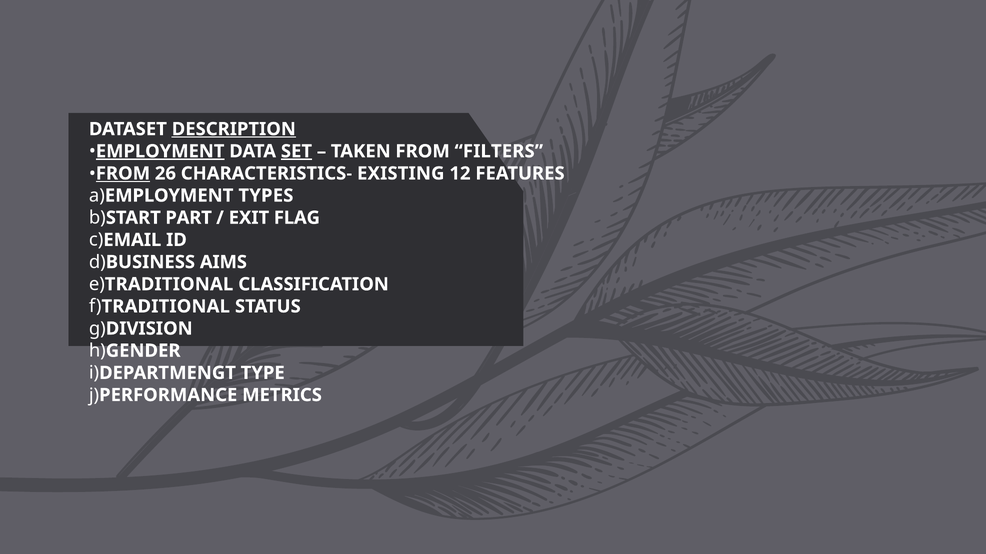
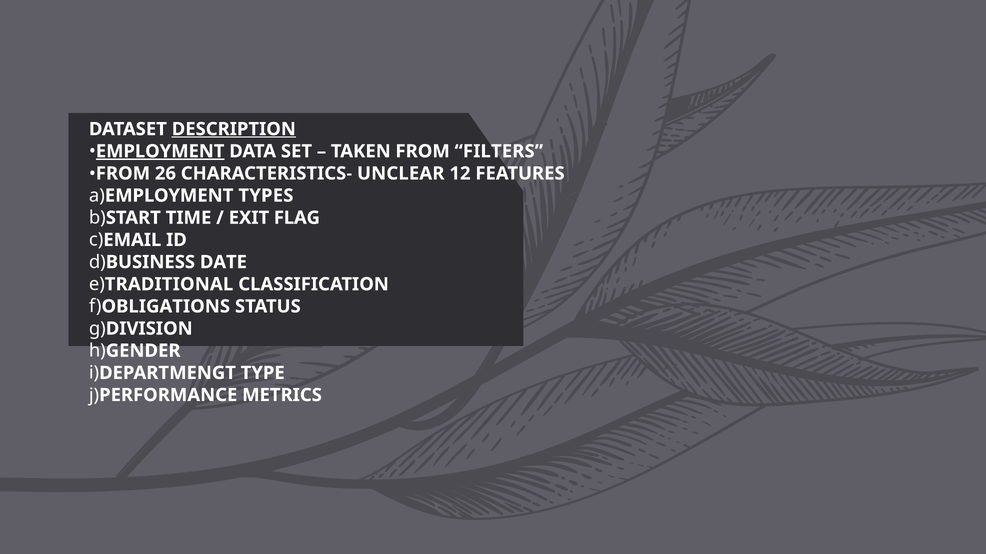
SET underline: present -> none
FROM at (123, 174) underline: present -> none
EXISTING: EXISTING -> UNCLEAR
PART: PART -> TIME
AIMS: AIMS -> DATE
TRADITIONAL at (166, 307): TRADITIONAL -> OBLIGATIONS
